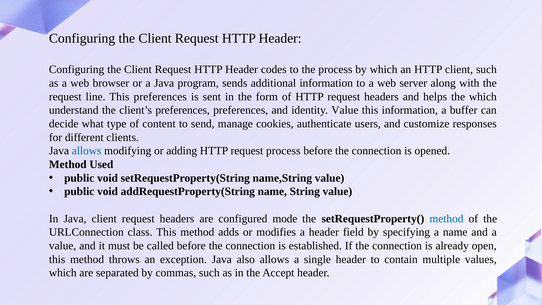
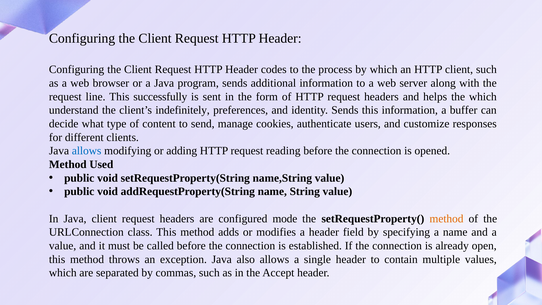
This preferences: preferences -> successfully
client’s preferences: preferences -> indefinitely
identity Value: Value -> Sends
request process: process -> reading
method at (447, 219) colour: blue -> orange
